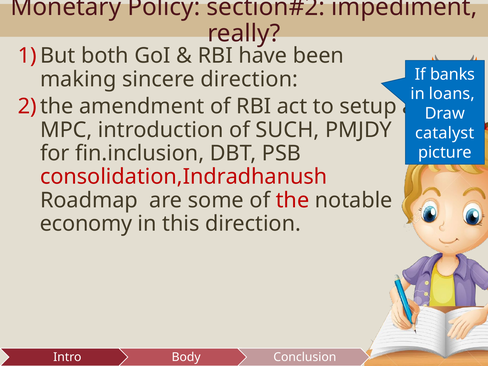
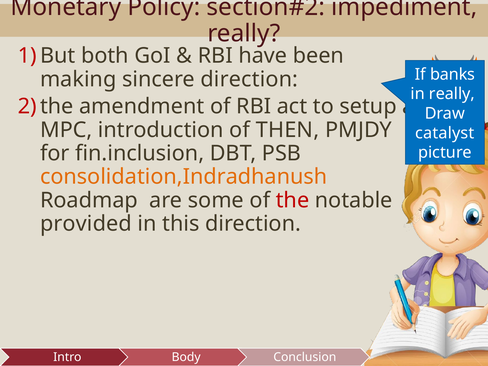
in loans: loans -> really
SUCH: SUCH -> THEN
consolidation,Indradhanush colour: red -> orange
economy: economy -> provided
